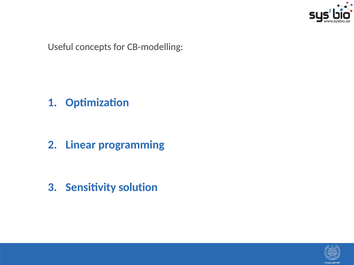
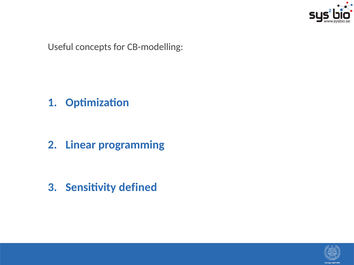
solution: solution -> defined
